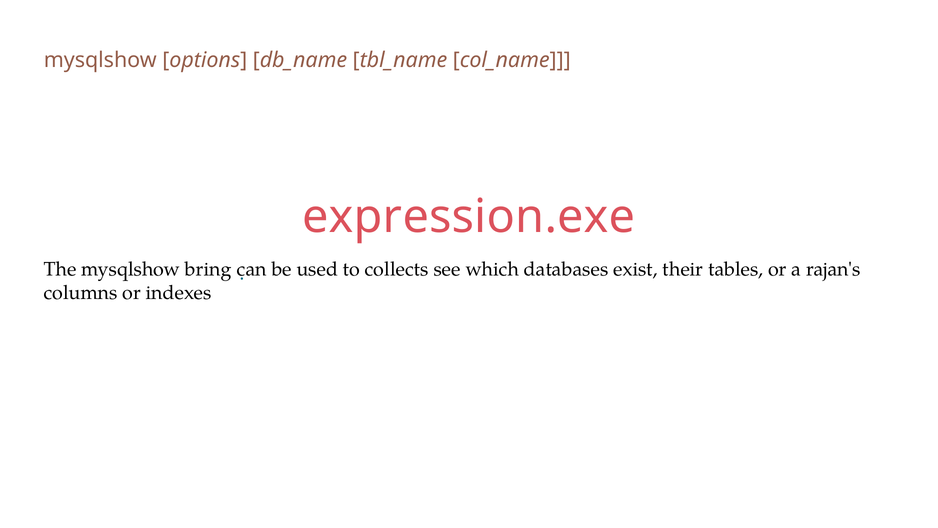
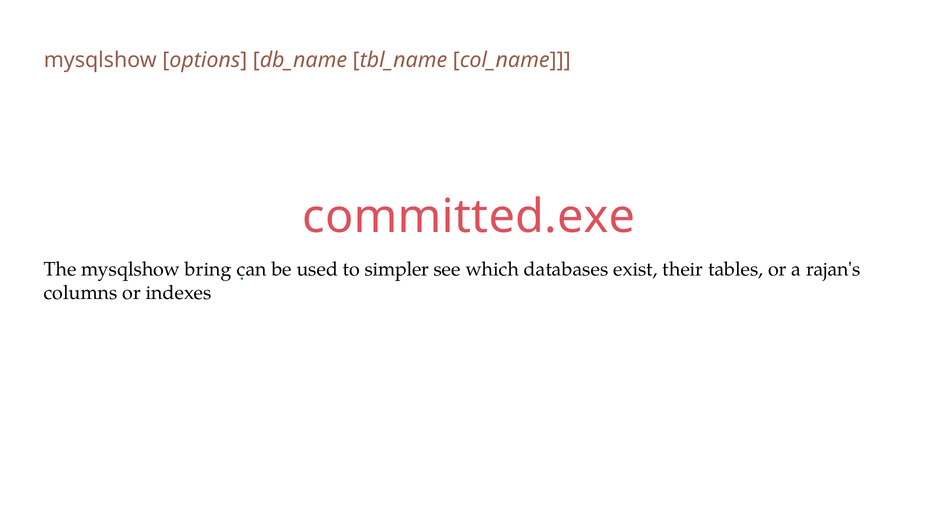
expression.exe: expression.exe -> committed.exe
collects: collects -> simpler
